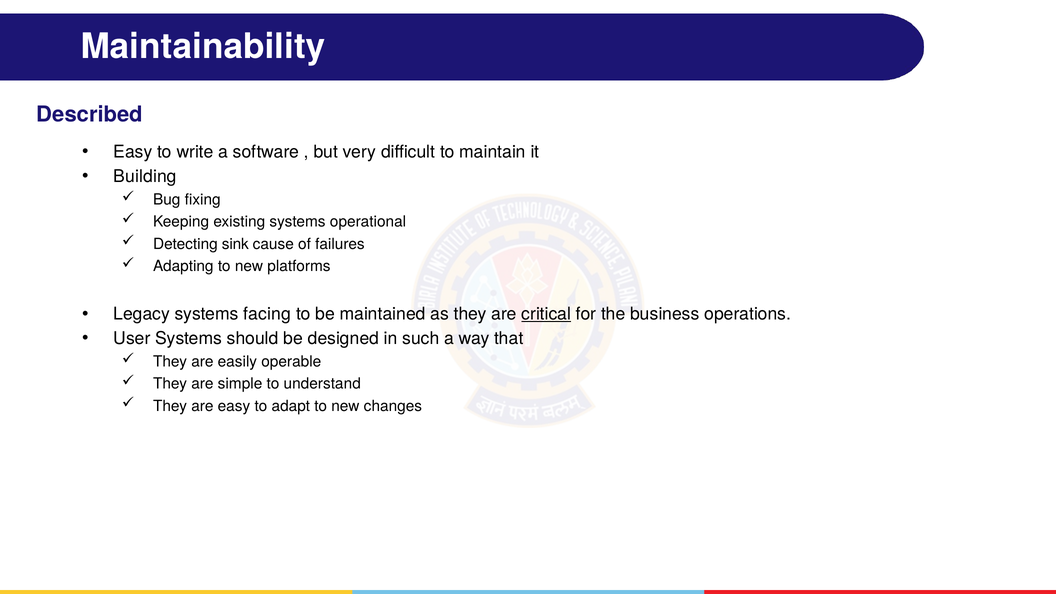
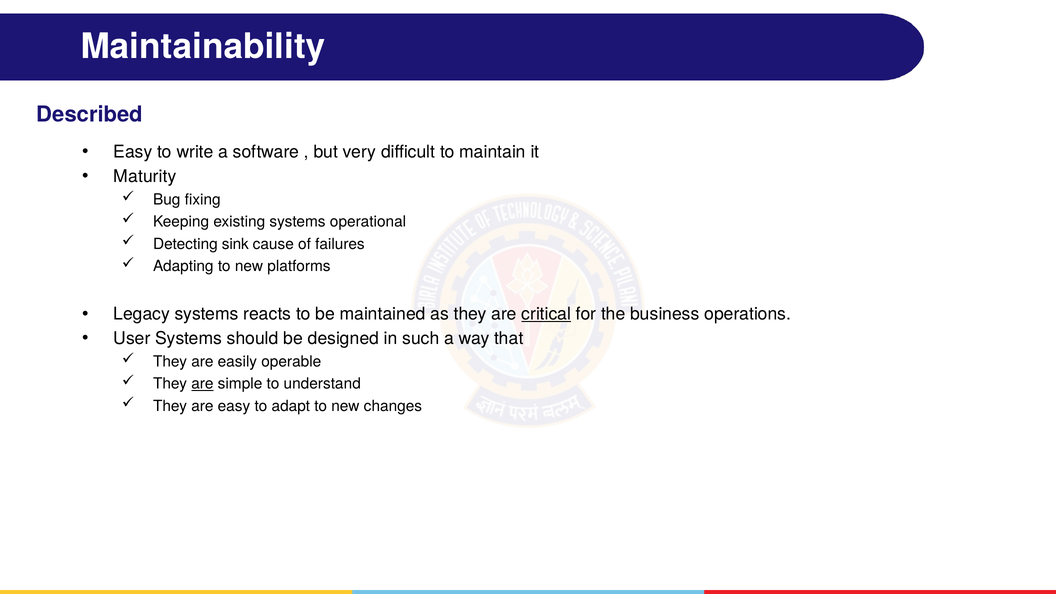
Building: Building -> Maturity
facing: facing -> reacts
are at (202, 384) underline: none -> present
